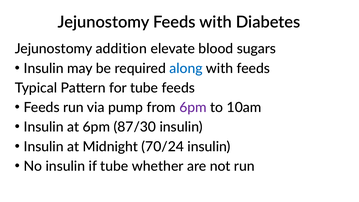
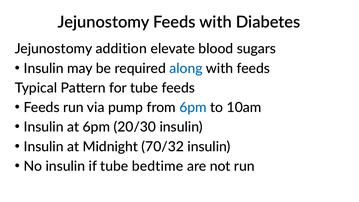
6pm at (193, 108) colour: purple -> blue
87/30: 87/30 -> 20/30
70/24: 70/24 -> 70/32
whether: whether -> bedtime
